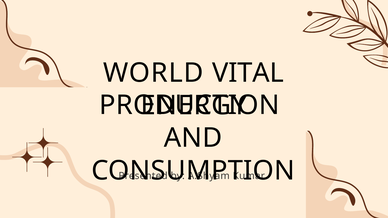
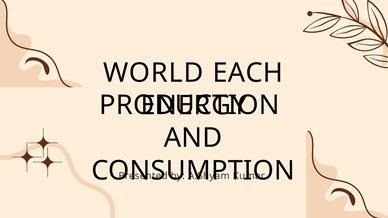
VITAL: VITAL -> EACH
